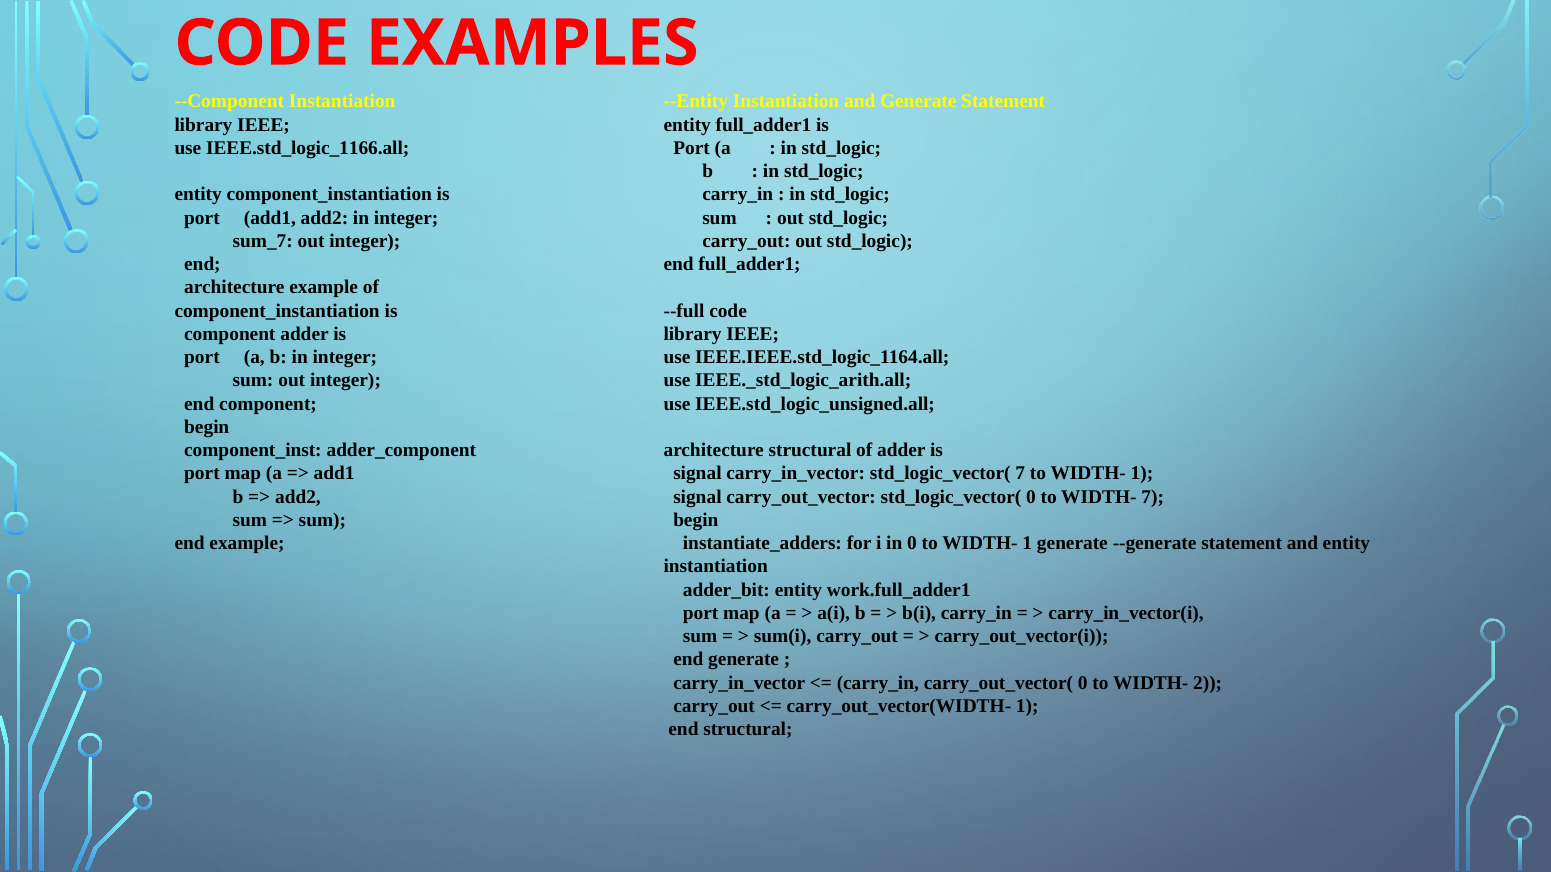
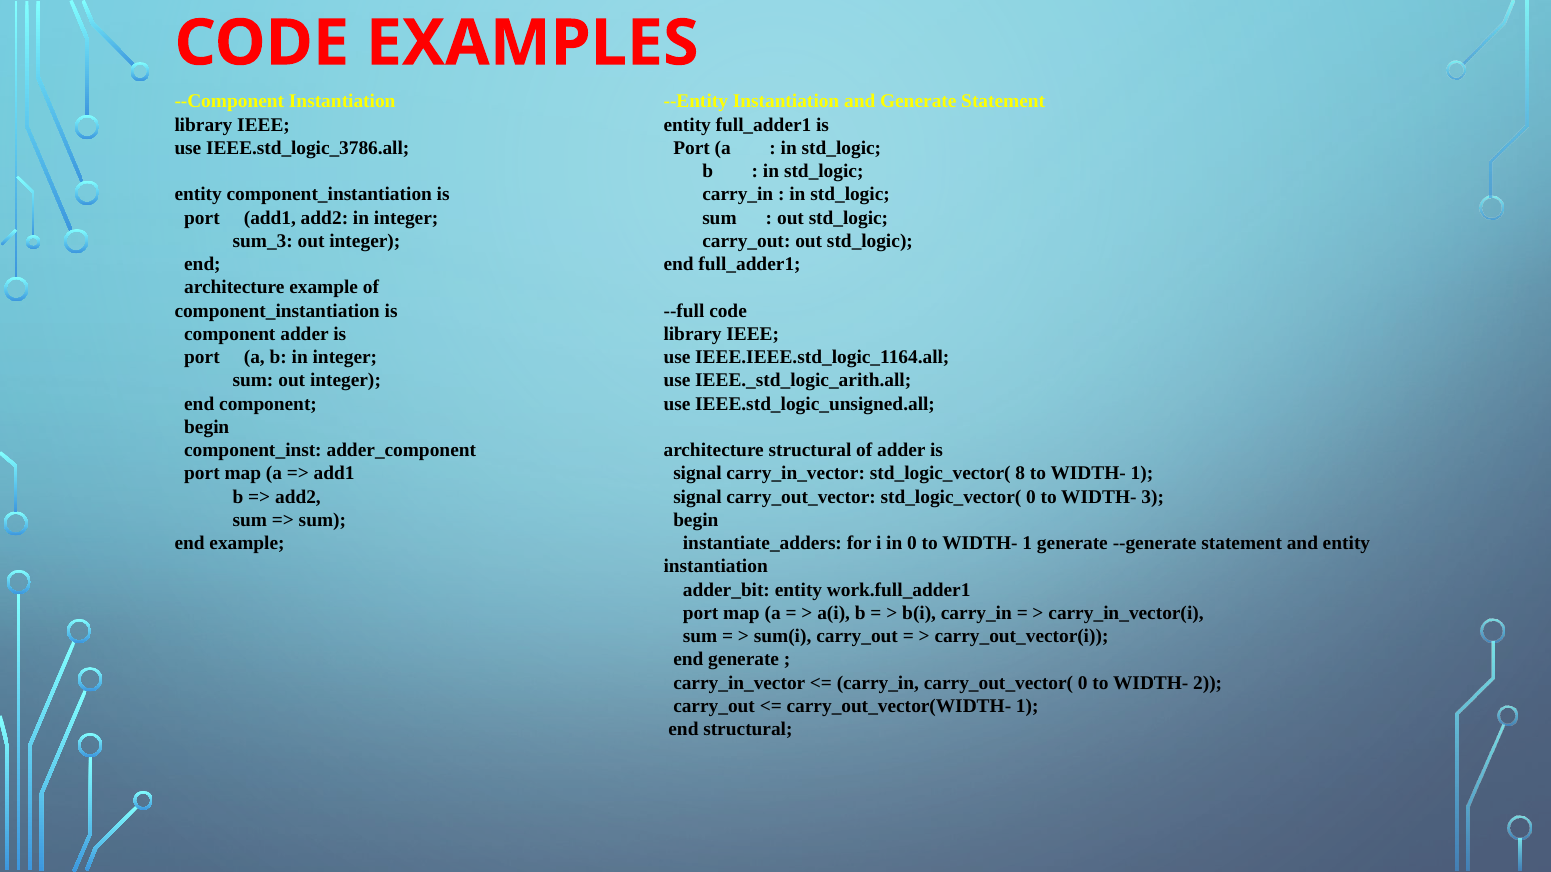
IEEE.std_logic_1166.all: IEEE.std_logic_1166.all -> IEEE.std_logic_3786.all
sum_7: sum_7 -> sum_3
std_logic_vector( 7: 7 -> 8
WIDTH- 7: 7 -> 3
